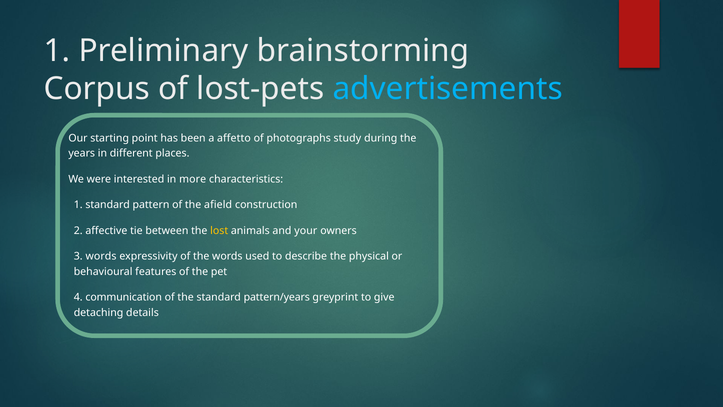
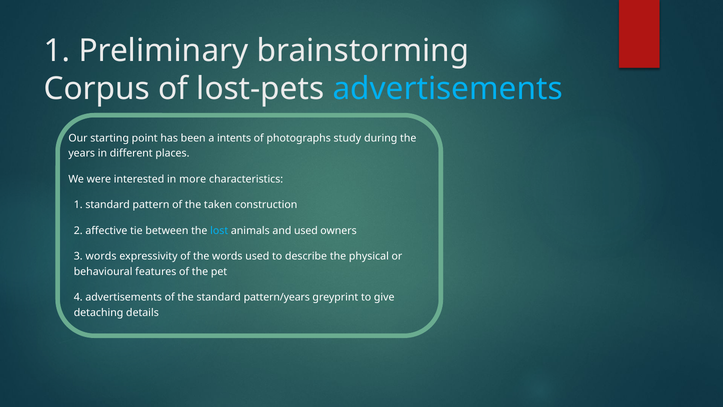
affetto: affetto -> intents
afield: afield -> taken
lost colour: yellow -> light blue
and your: your -> used
4 communication: communication -> advertisements
